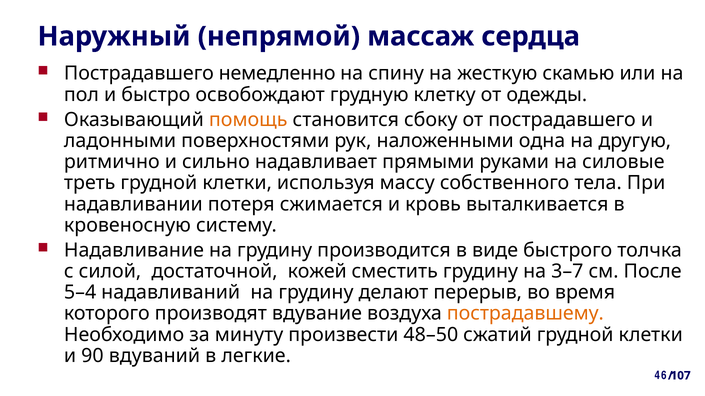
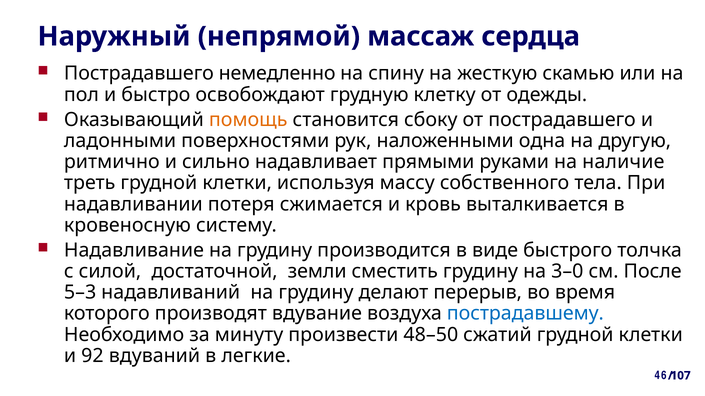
силовые: силовые -> наличие
кожей: кожей -> земли
3–7: 3–7 -> 3–0
5–4: 5–4 -> 5–3
пострадавшему colour: orange -> blue
90: 90 -> 92
